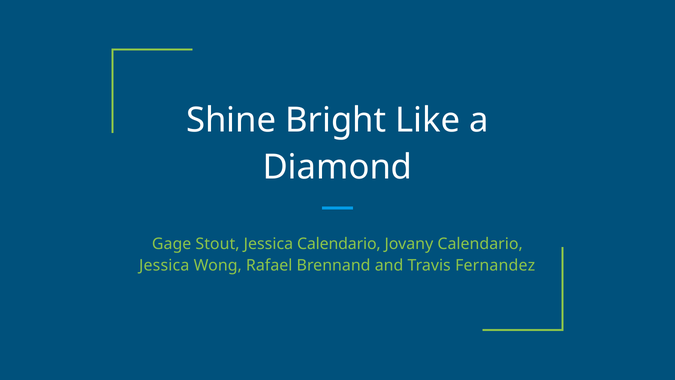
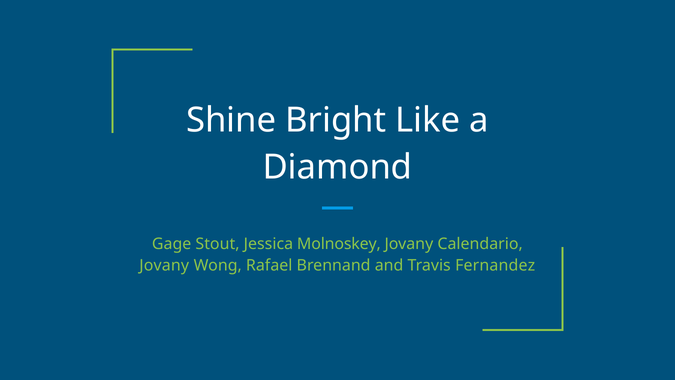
Jessica Calendario: Calendario -> Molnoskey
Jessica at (164, 266): Jessica -> Jovany
